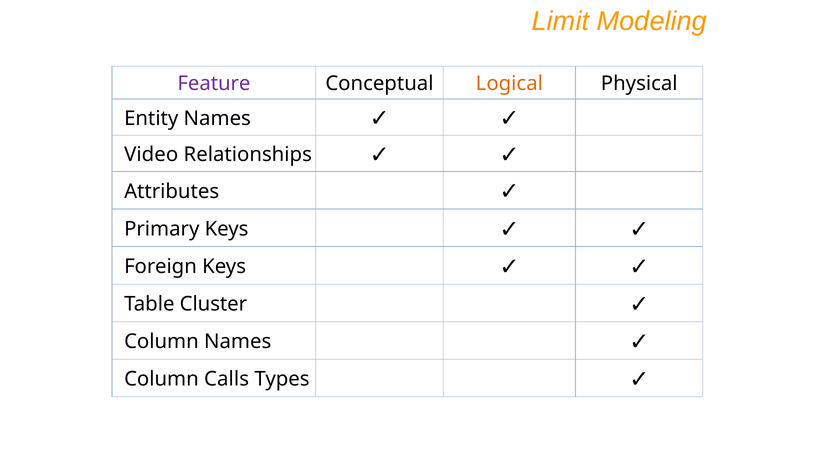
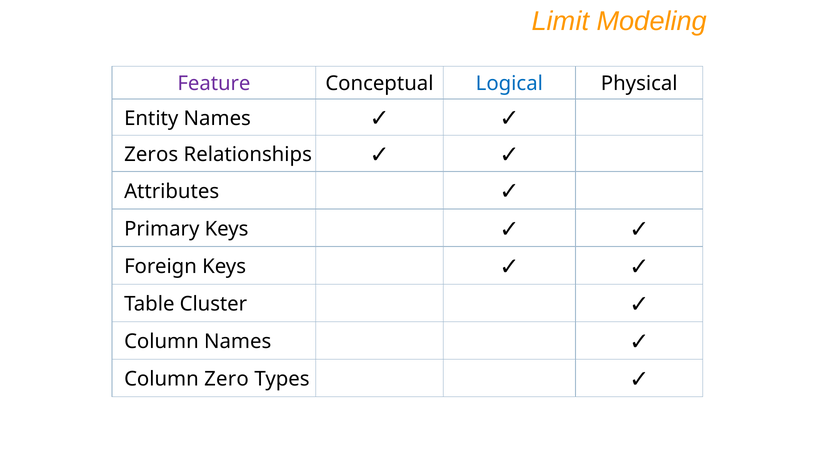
Logical colour: orange -> blue
Video: Video -> Zeros
Calls: Calls -> Zero
